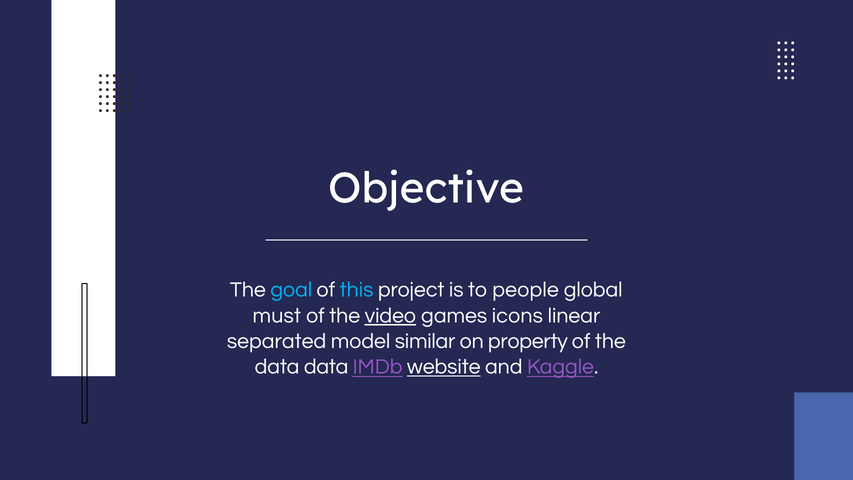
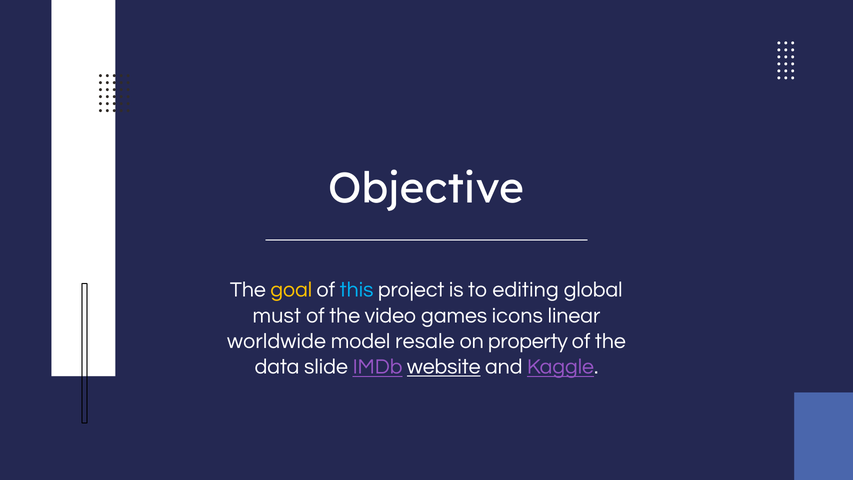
goal colour: light blue -> yellow
people: people -> editing
video underline: present -> none
separated: separated -> worldwide
similar: similar -> resale
data data: data -> slide
